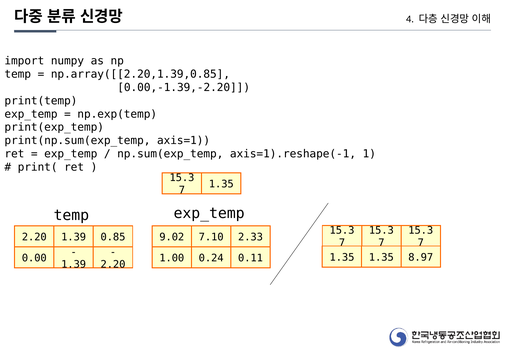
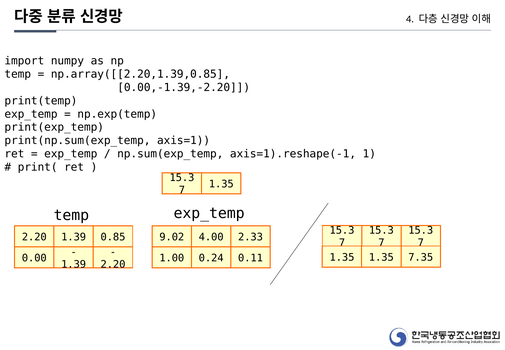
7.10: 7.10 -> 4.00
8.97: 8.97 -> 7.35
